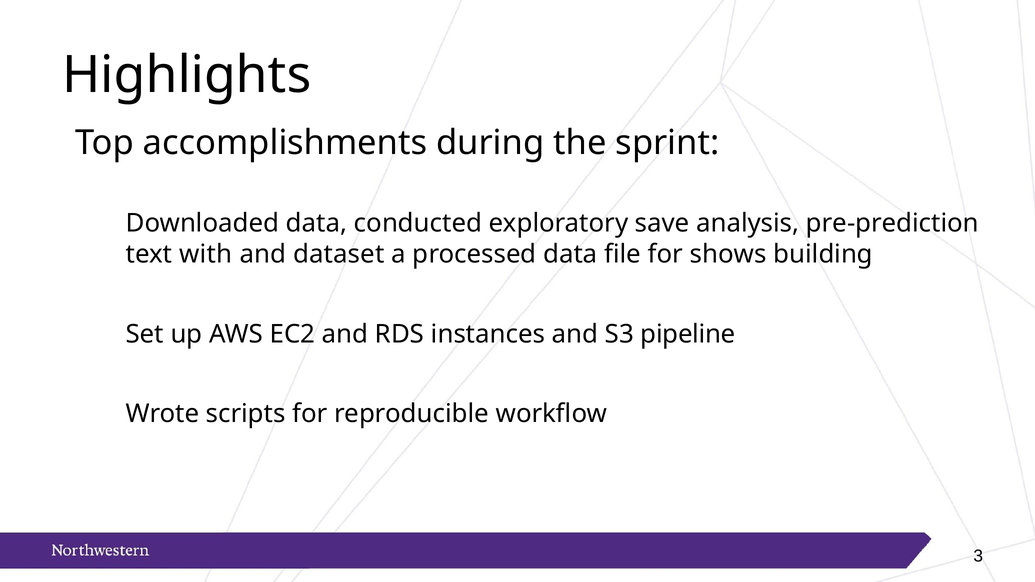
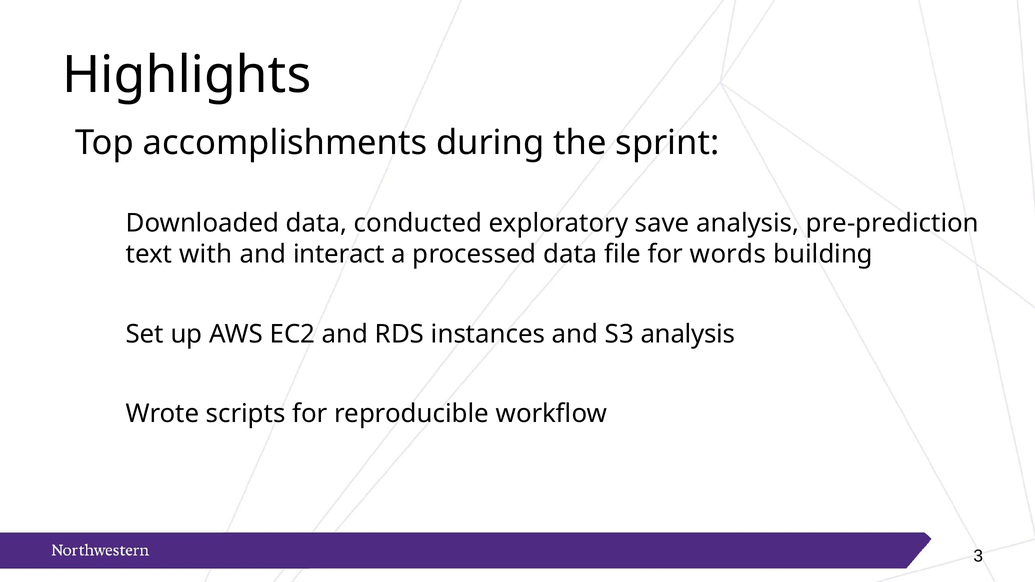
dataset: dataset -> interact
shows: shows -> words
S3 pipeline: pipeline -> analysis
